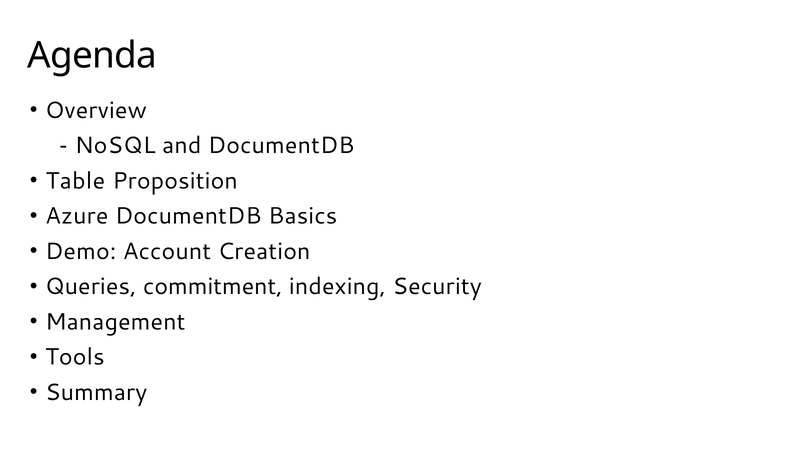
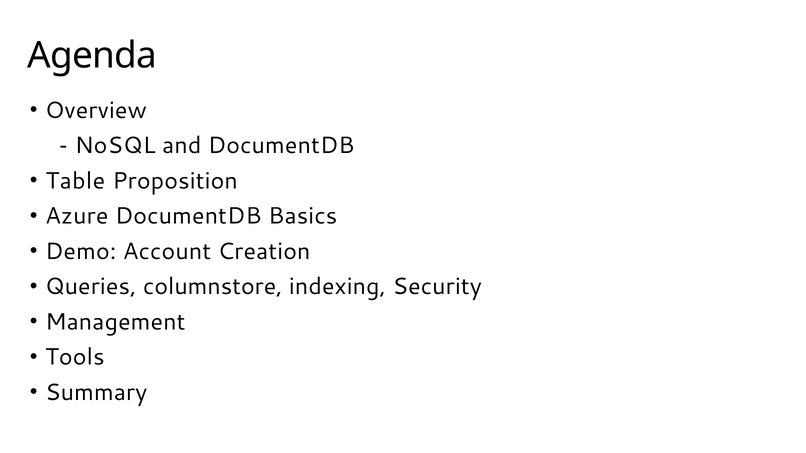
commitment: commitment -> columnstore
